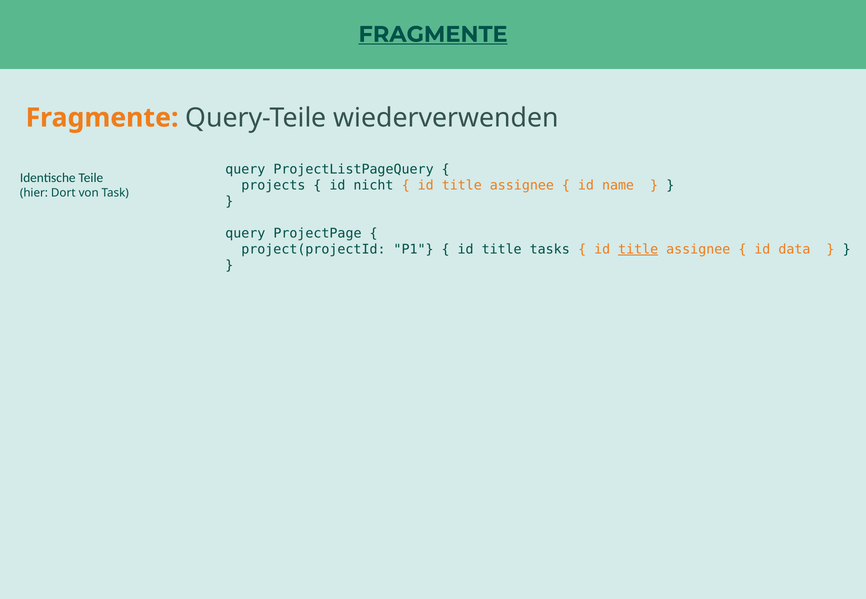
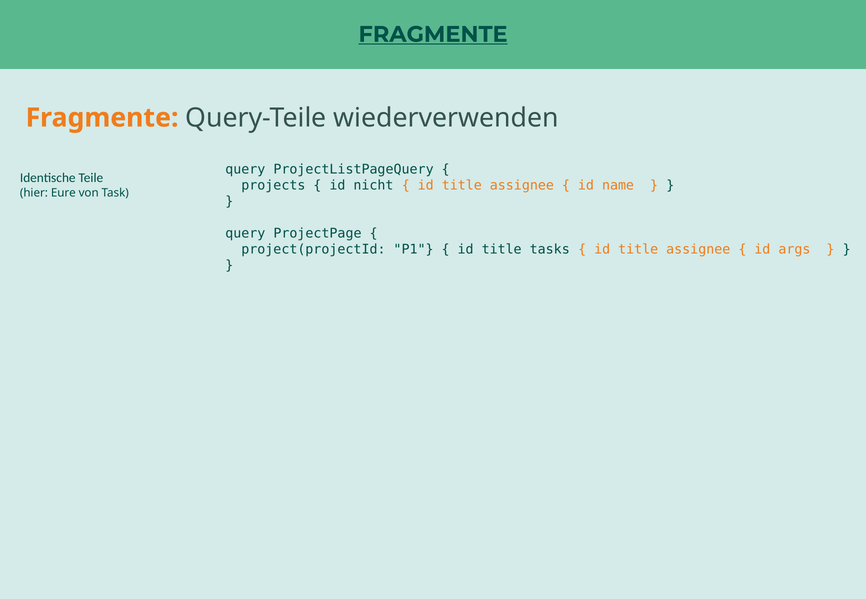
Dort: Dort -> Eure
title at (638, 250) underline: present -> none
data: data -> args
